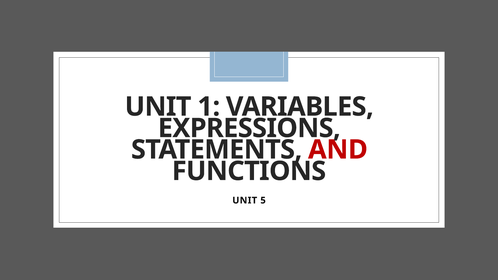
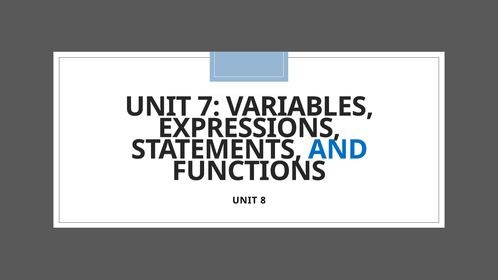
1: 1 -> 7
AND colour: red -> blue
5: 5 -> 8
